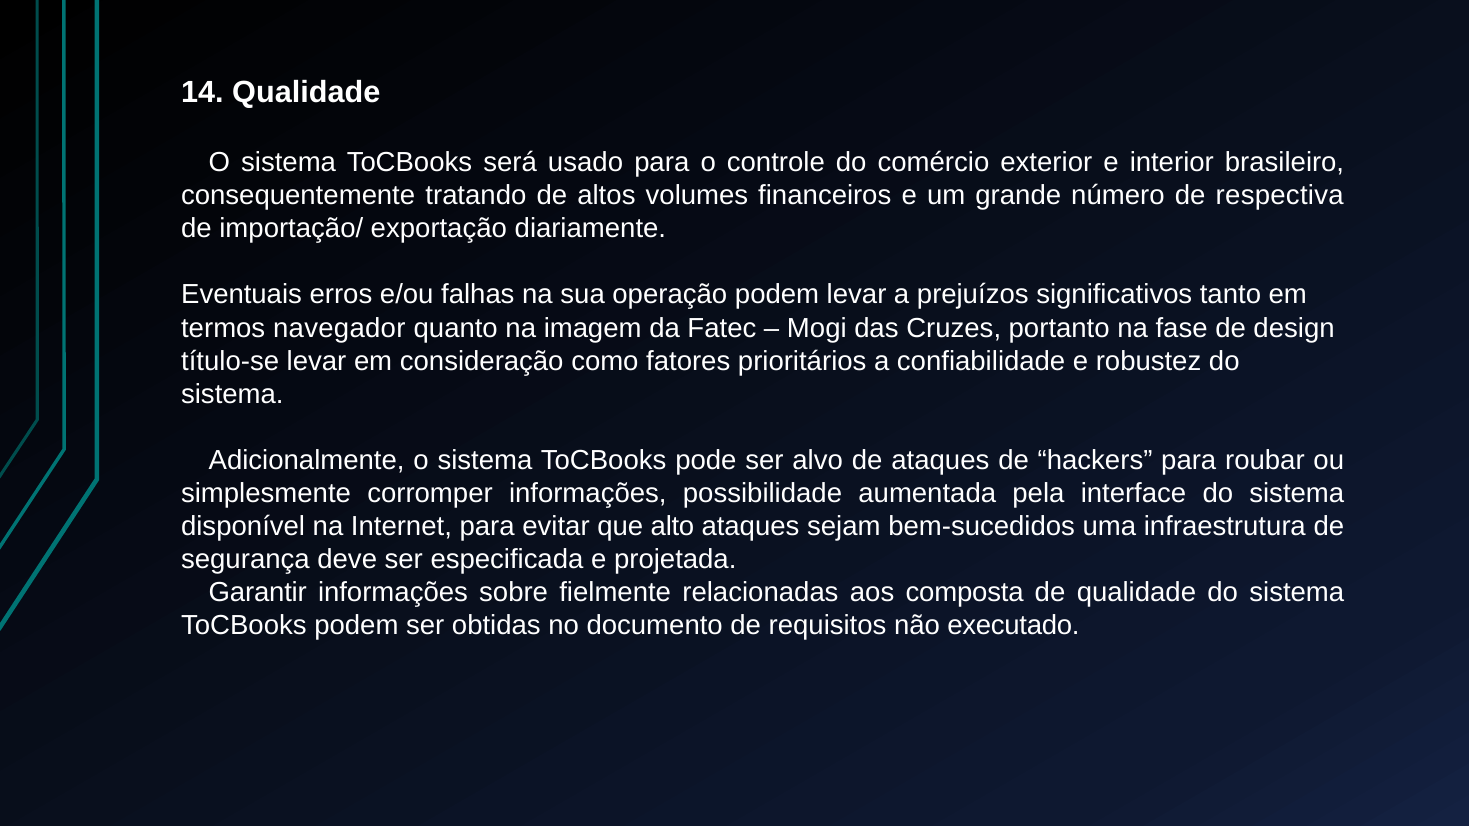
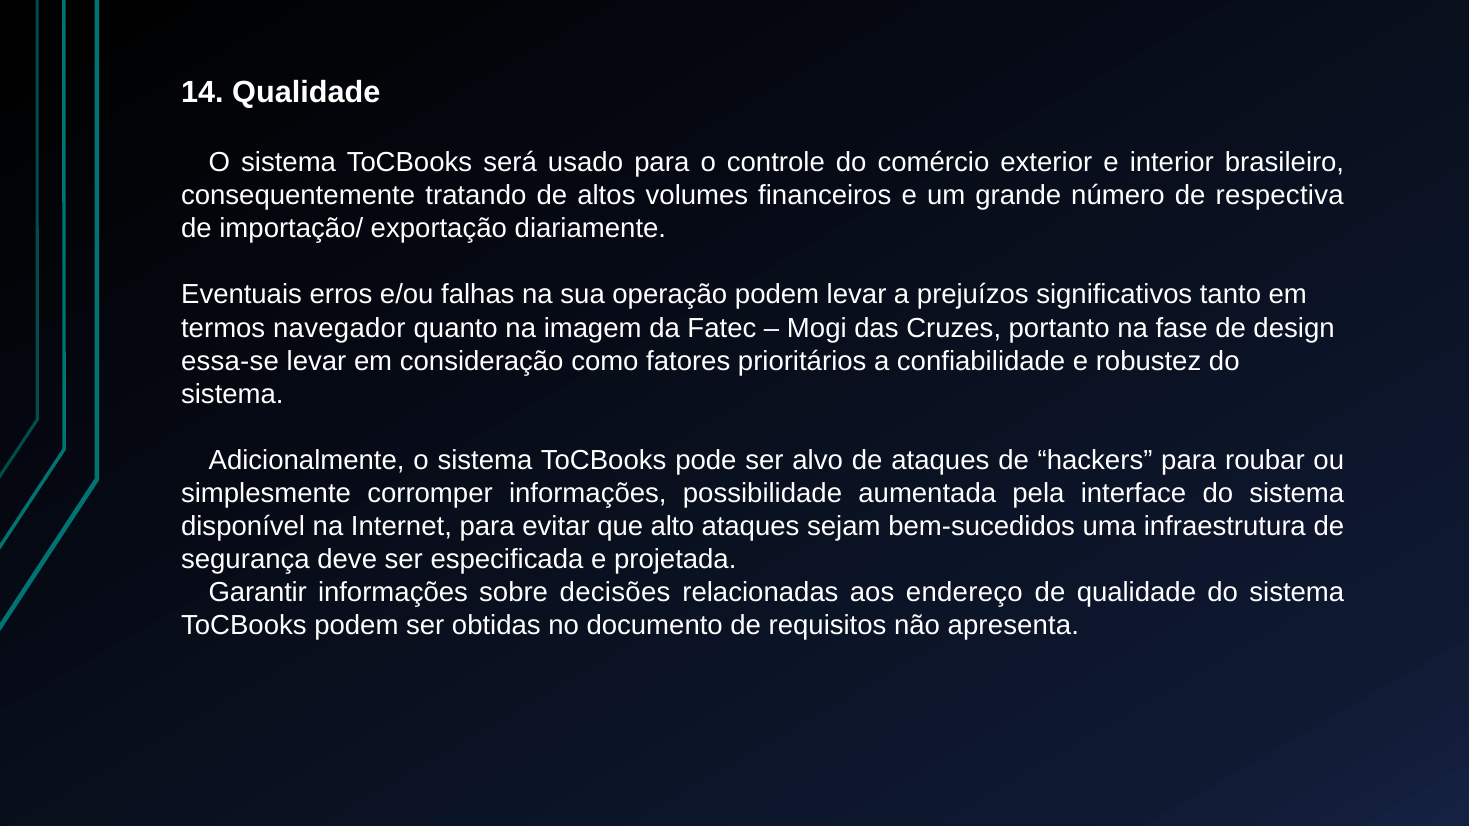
título-se: título-se -> essa-se
fielmente: fielmente -> decisões
composta: composta -> endereço
executado: executado -> apresenta
